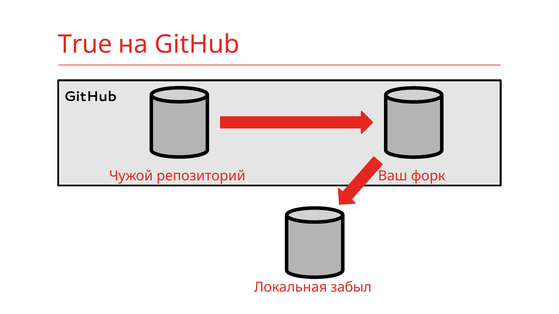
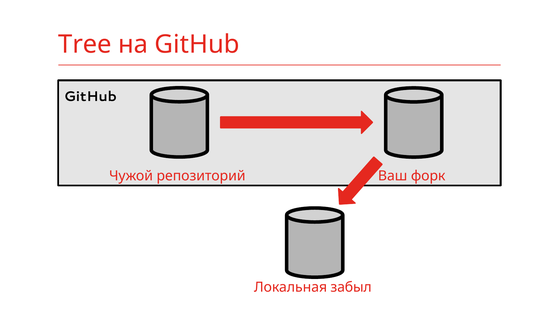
True: True -> Tree
